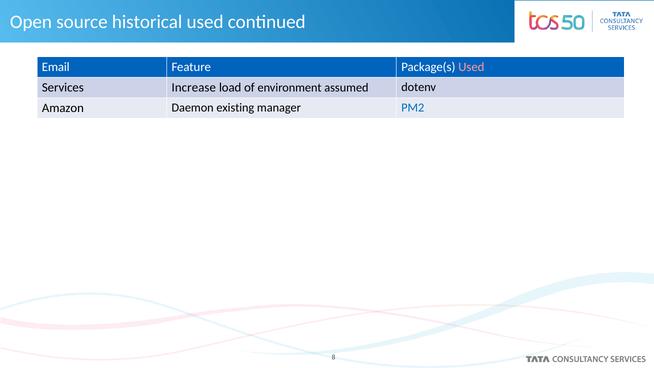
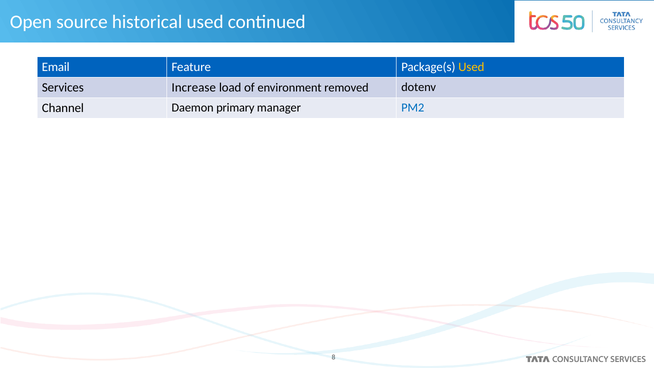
Used at (471, 67) colour: pink -> yellow
assumed: assumed -> removed
Amazon: Amazon -> Channel
existing: existing -> primary
